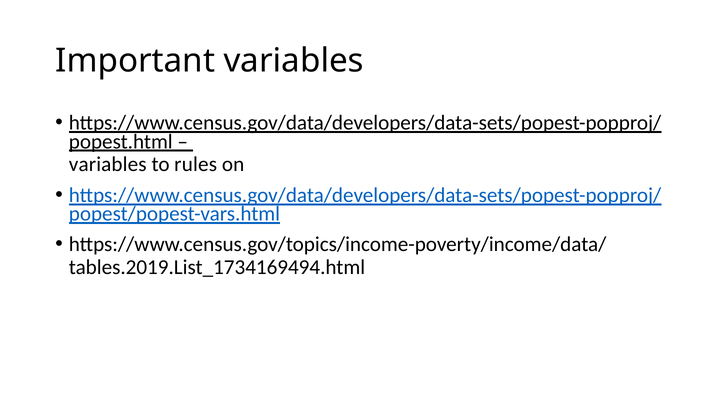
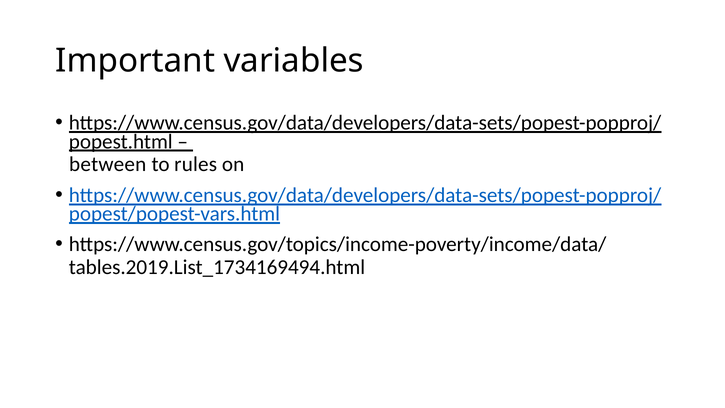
variables at (108, 164): variables -> between
